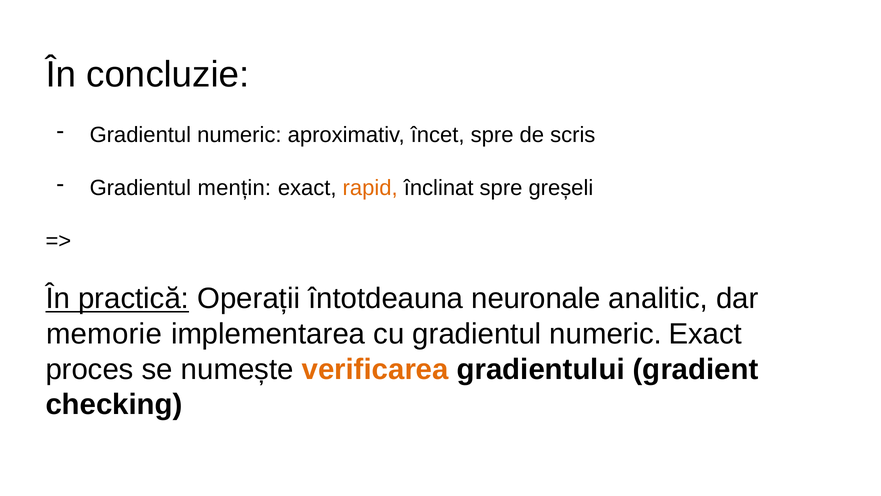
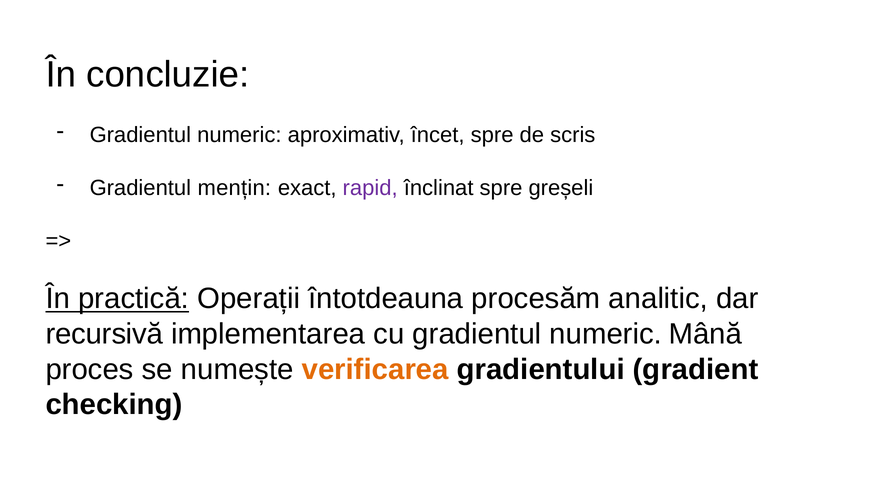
rapid colour: orange -> purple
neuronale: neuronale -> procesăm
memorie: memorie -> recursivă
numeric Exact: Exact -> Mână
